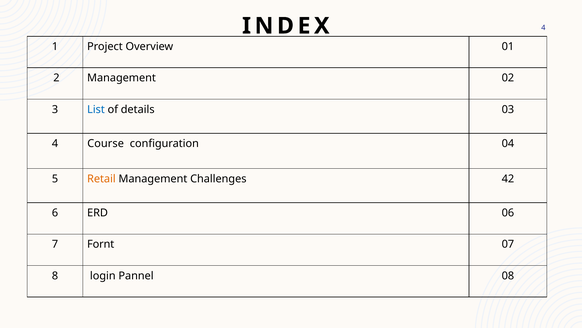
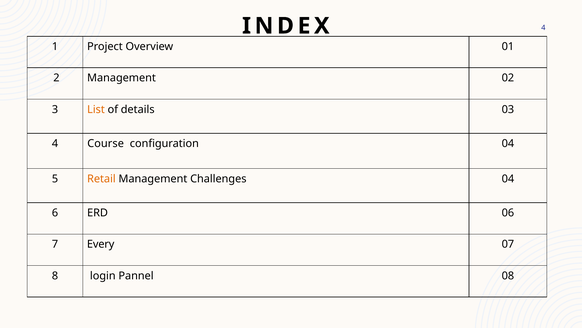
List colour: blue -> orange
Challenges 42: 42 -> 04
Fornt: Fornt -> Every
